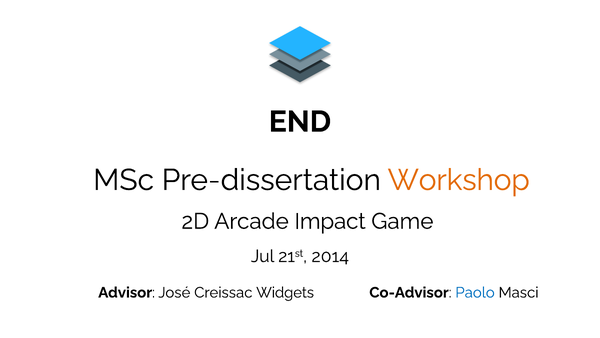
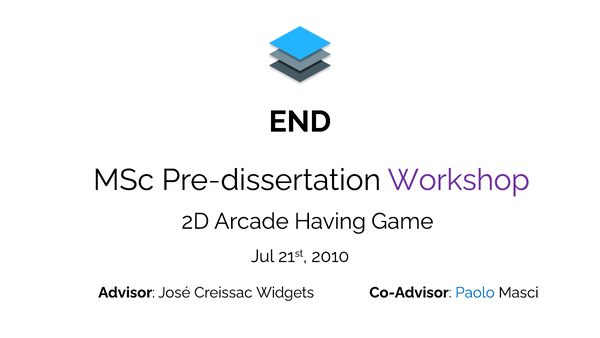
Workshop colour: orange -> purple
Impact: Impact -> Having
2014: 2014 -> 2010
